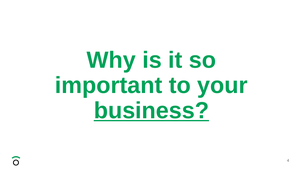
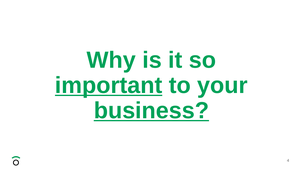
important underline: none -> present
